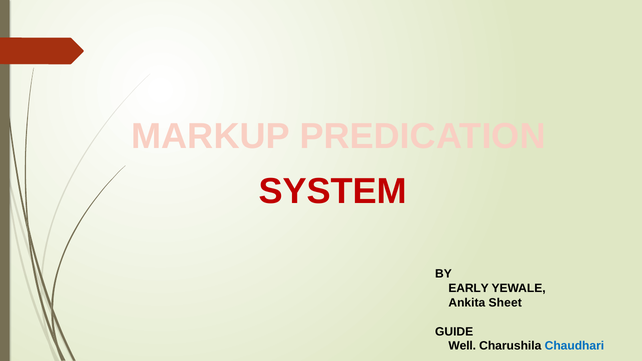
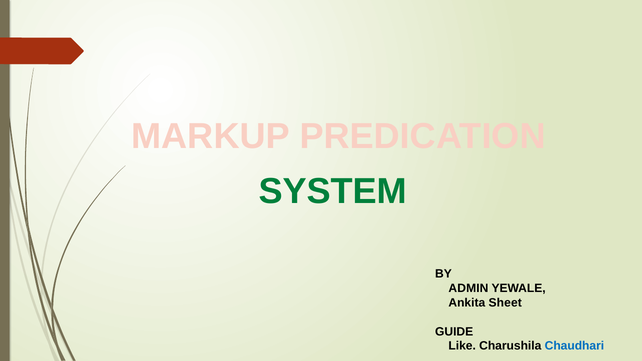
SYSTEM colour: red -> green
EARLY: EARLY -> ADMIN
Well: Well -> Like
